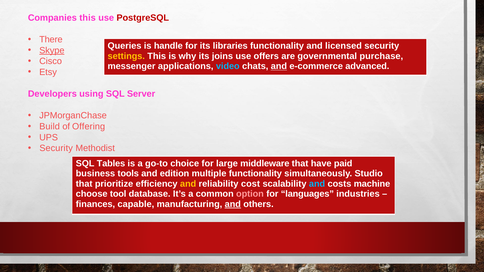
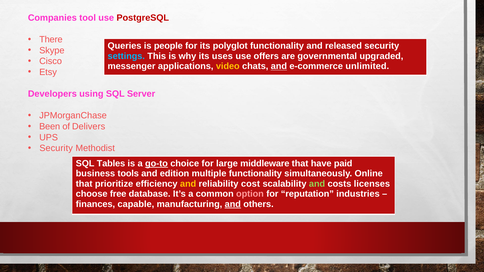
Companies this: this -> tool
handle: handle -> people
libraries: libraries -> polyglot
licensed: licensed -> released
Skype underline: present -> none
settings colour: yellow -> light blue
joins: joins -> uses
purchase: purchase -> upgraded
video colour: light blue -> yellow
advanced: advanced -> unlimited
Build: Build -> Been
Offering: Offering -> Delivers
go-to underline: none -> present
Studio: Studio -> Online
and at (317, 184) colour: light blue -> light green
machine: machine -> licenses
tool: tool -> free
languages: languages -> reputation
